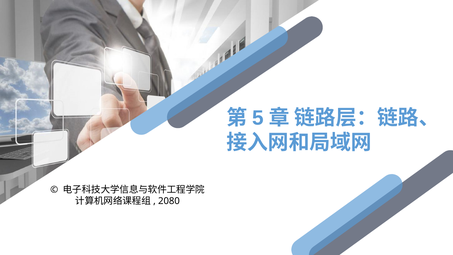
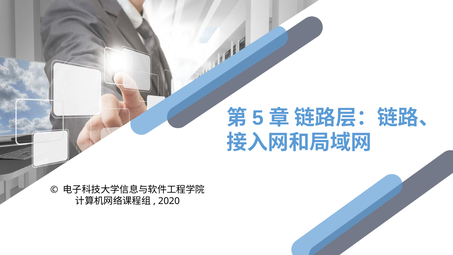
2080: 2080 -> 2020
